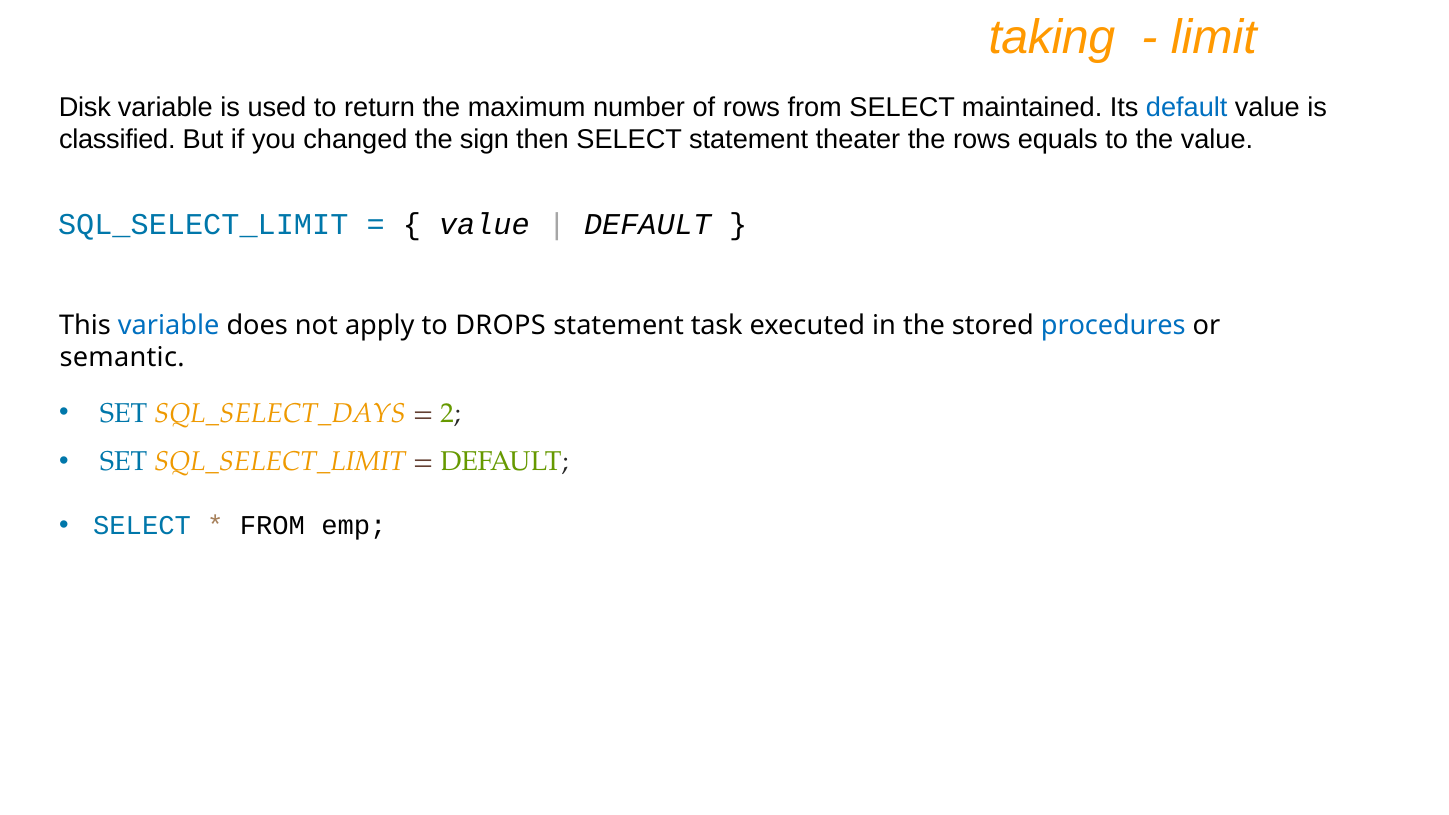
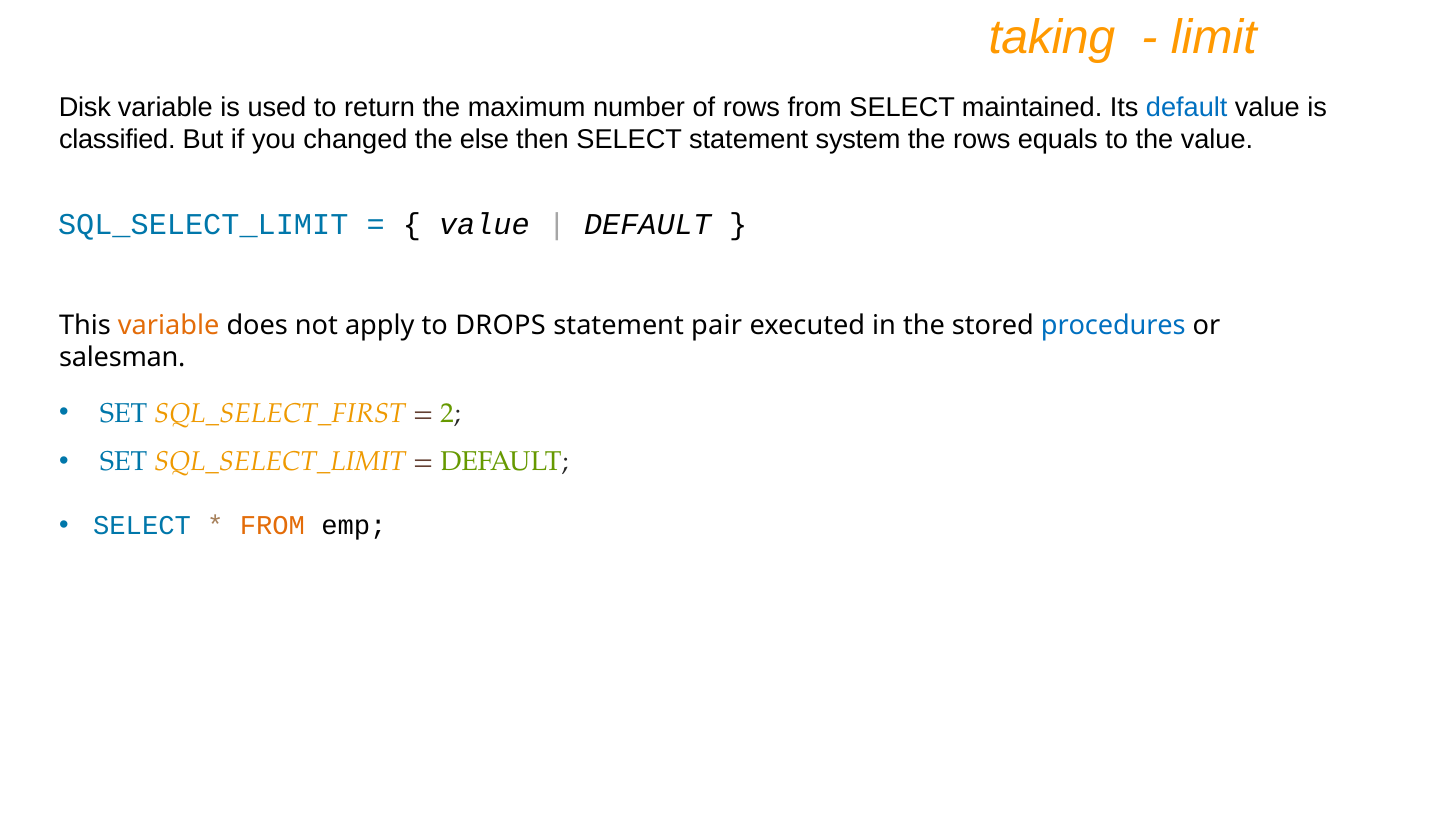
sign: sign -> else
theater: theater -> system
variable at (169, 325) colour: blue -> orange
task: task -> pair
semantic: semantic -> salesman
SQL_SELECT_DAYS: SQL_SELECT_DAYS -> SQL_SELECT_FIRST
FROM at (272, 526) colour: black -> orange
